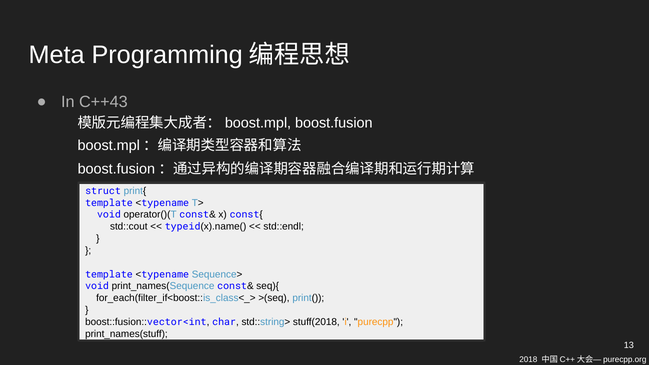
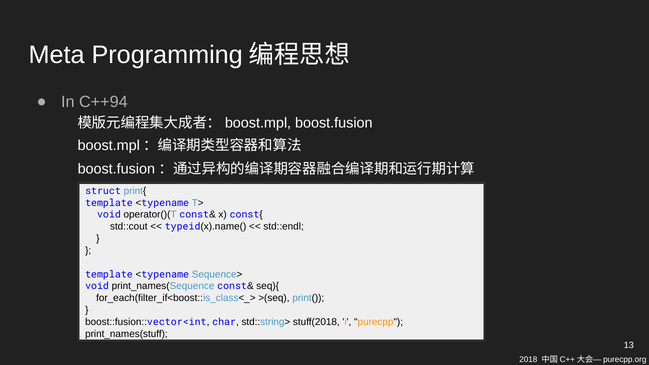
C++43: C++43 -> C++94
